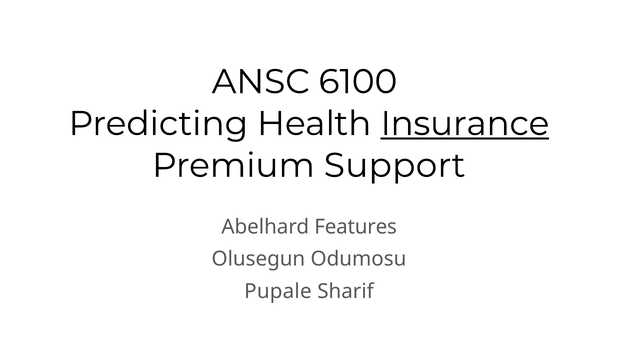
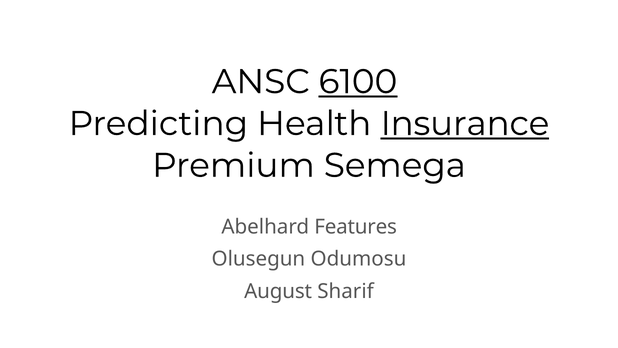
6100 underline: none -> present
Support: Support -> Semega
Pupale: Pupale -> August
